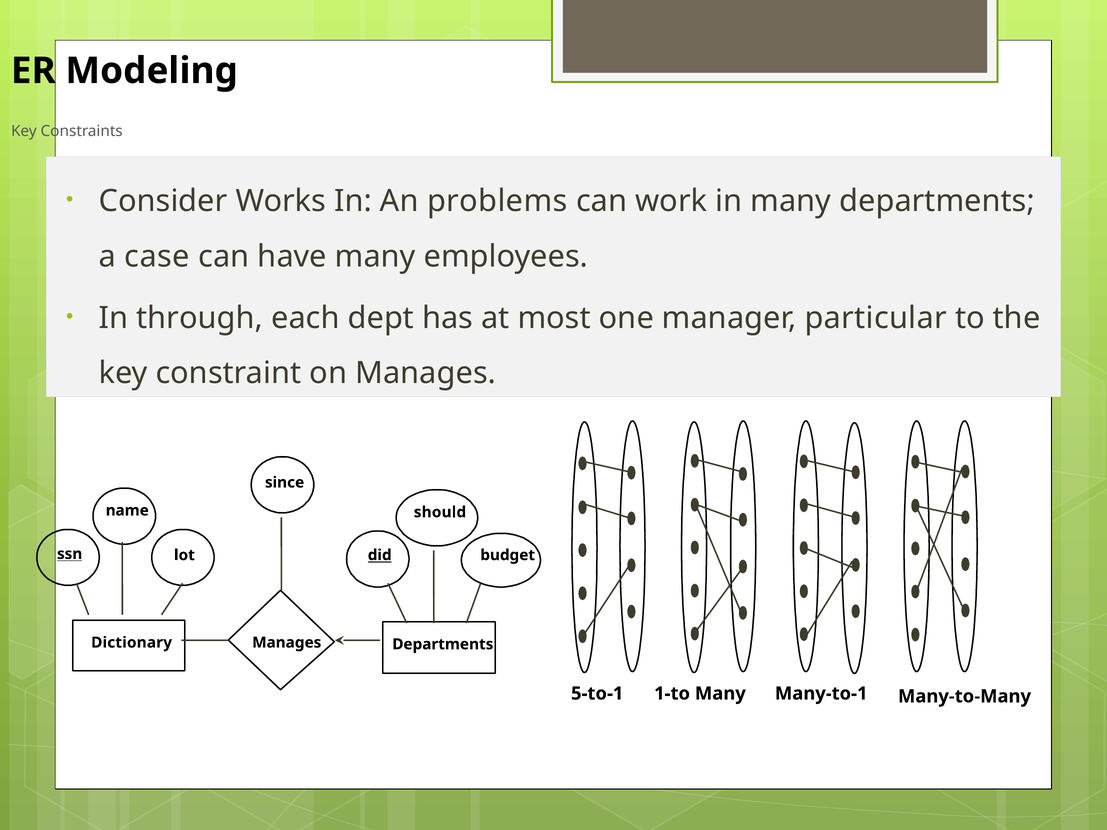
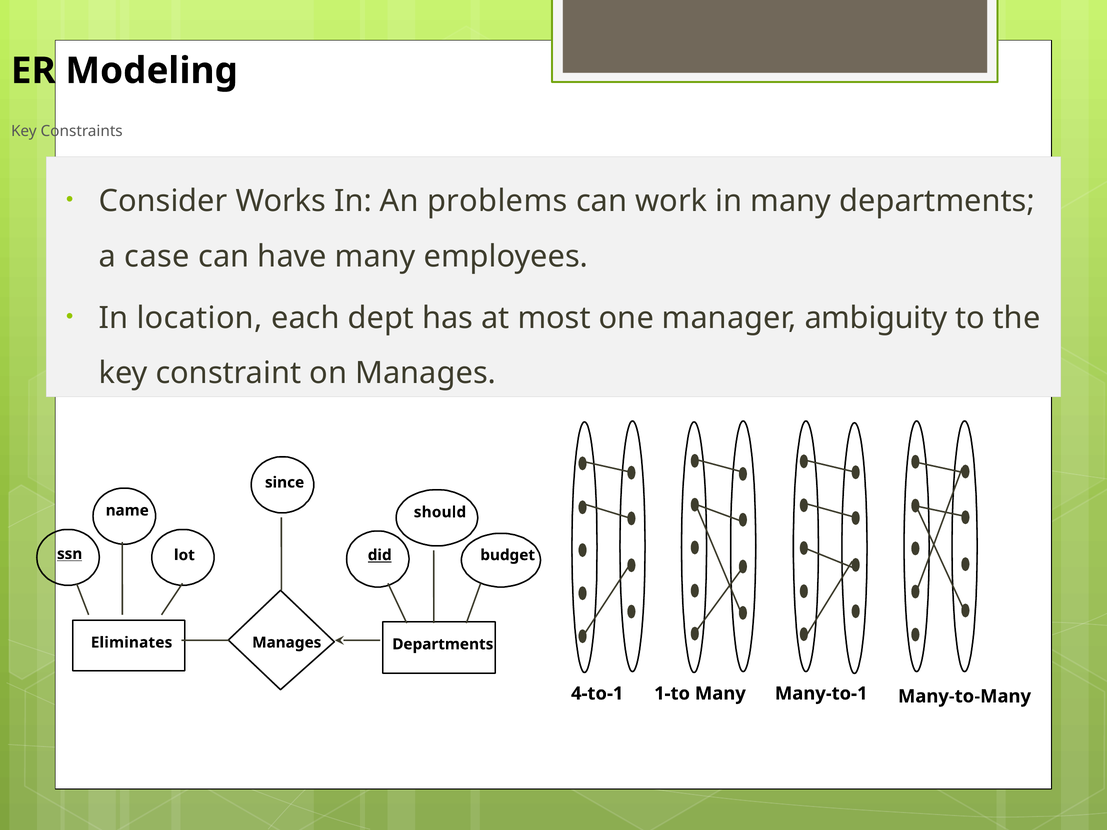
through: through -> location
particular: particular -> ambiguity
Dictionary: Dictionary -> Eliminates
5-to-1: 5-to-1 -> 4-to-1
